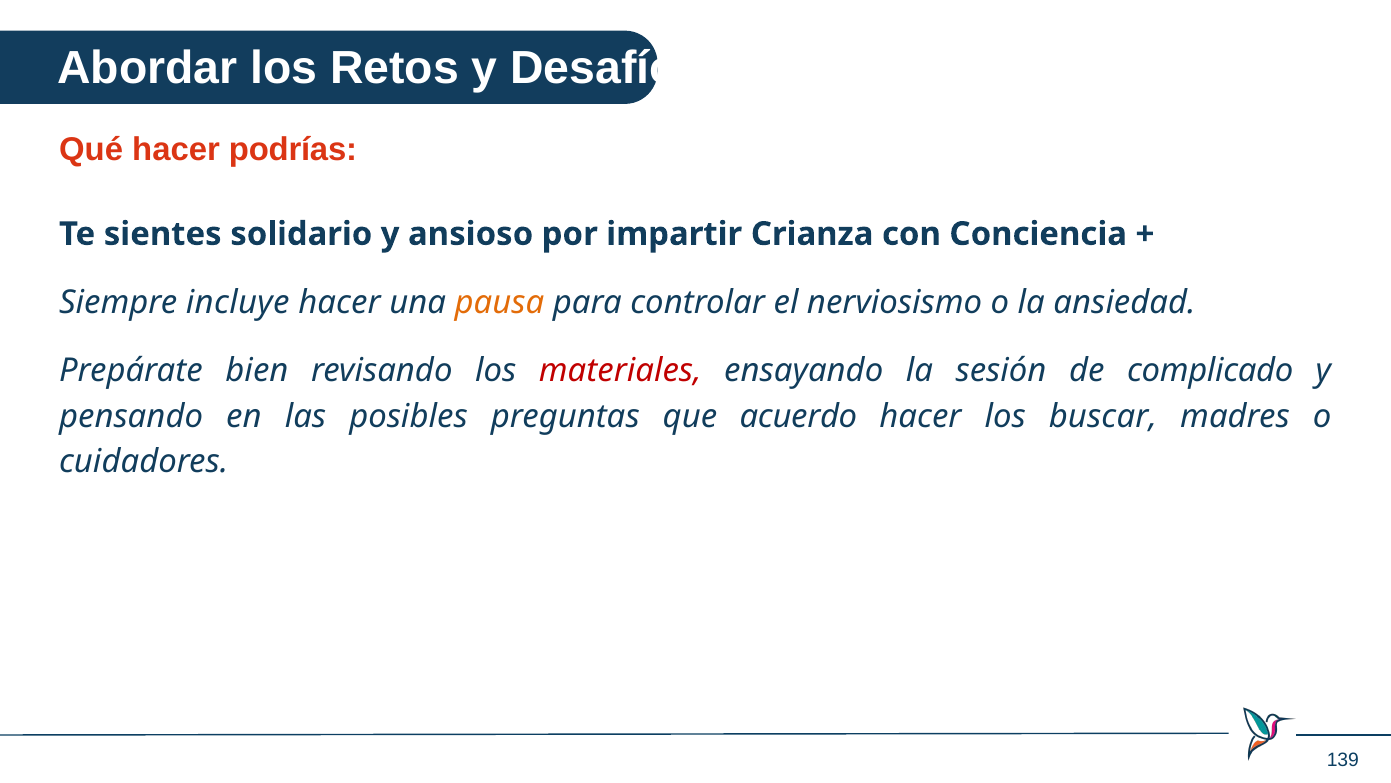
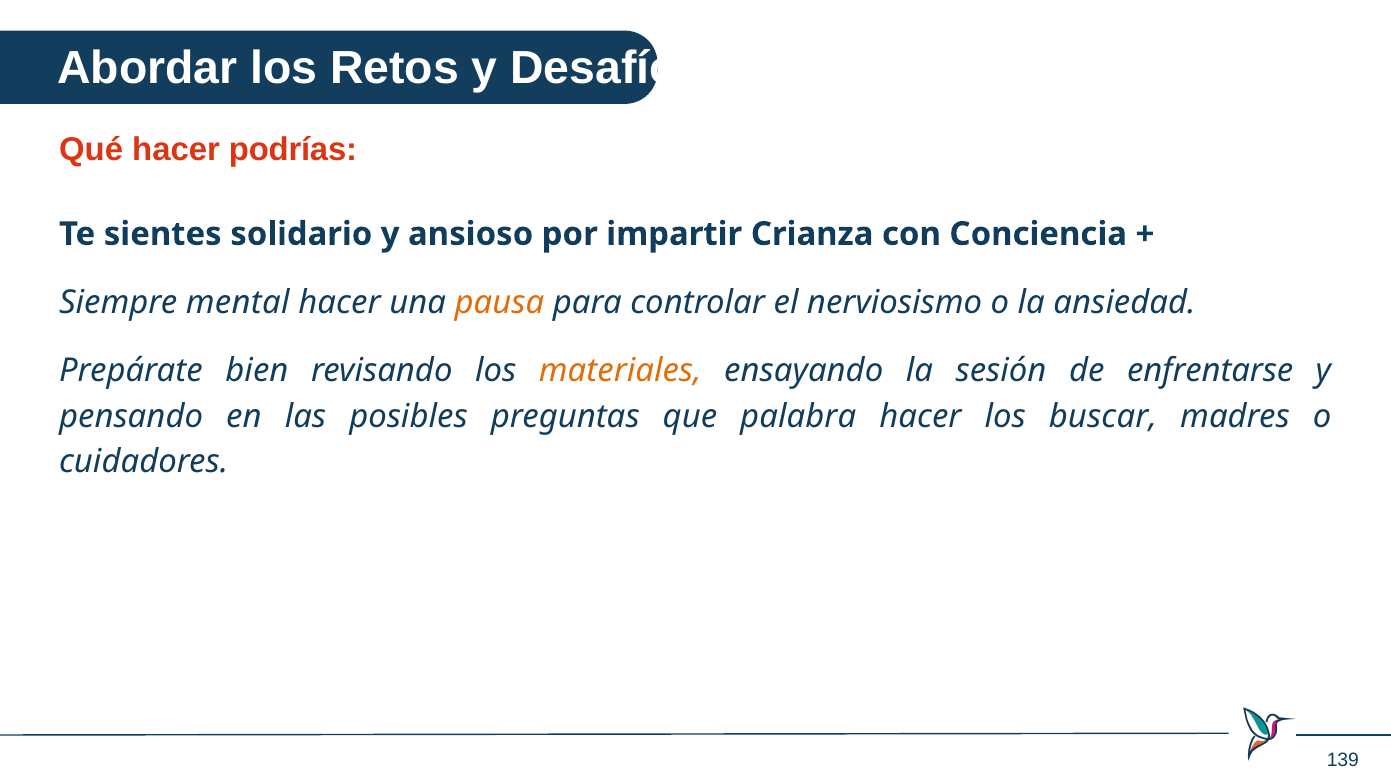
incluye: incluye -> mental
materiales colour: red -> orange
complicado: complicado -> enfrentarse
acuerdo: acuerdo -> palabra
